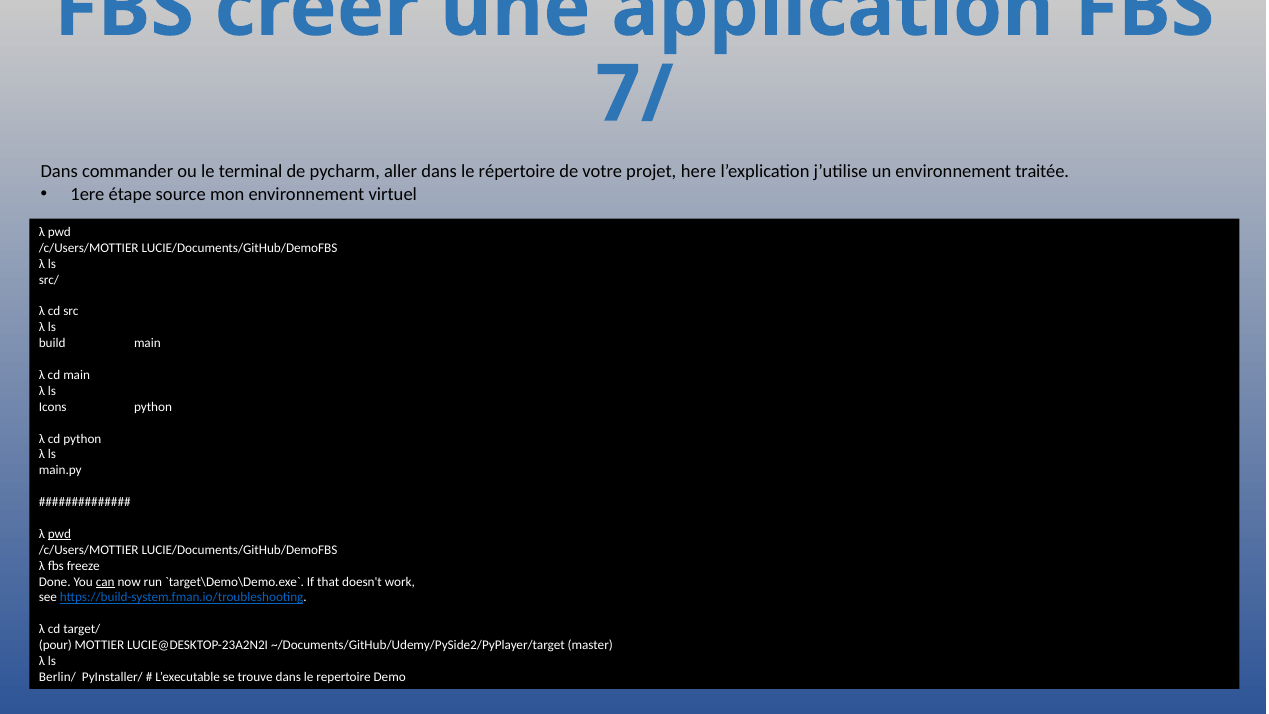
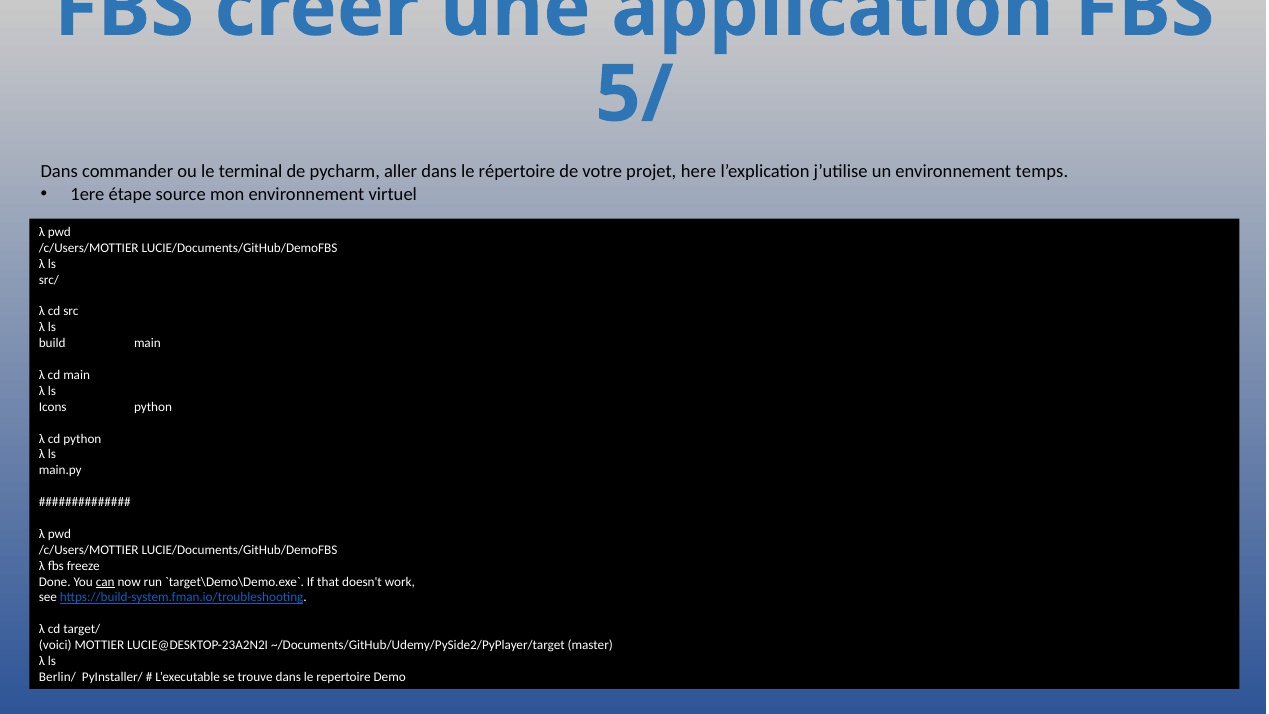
7/: 7/ -> 5/
traitée: traitée -> temps
pwd at (59, 534) underline: present -> none
pour: pour -> voici
